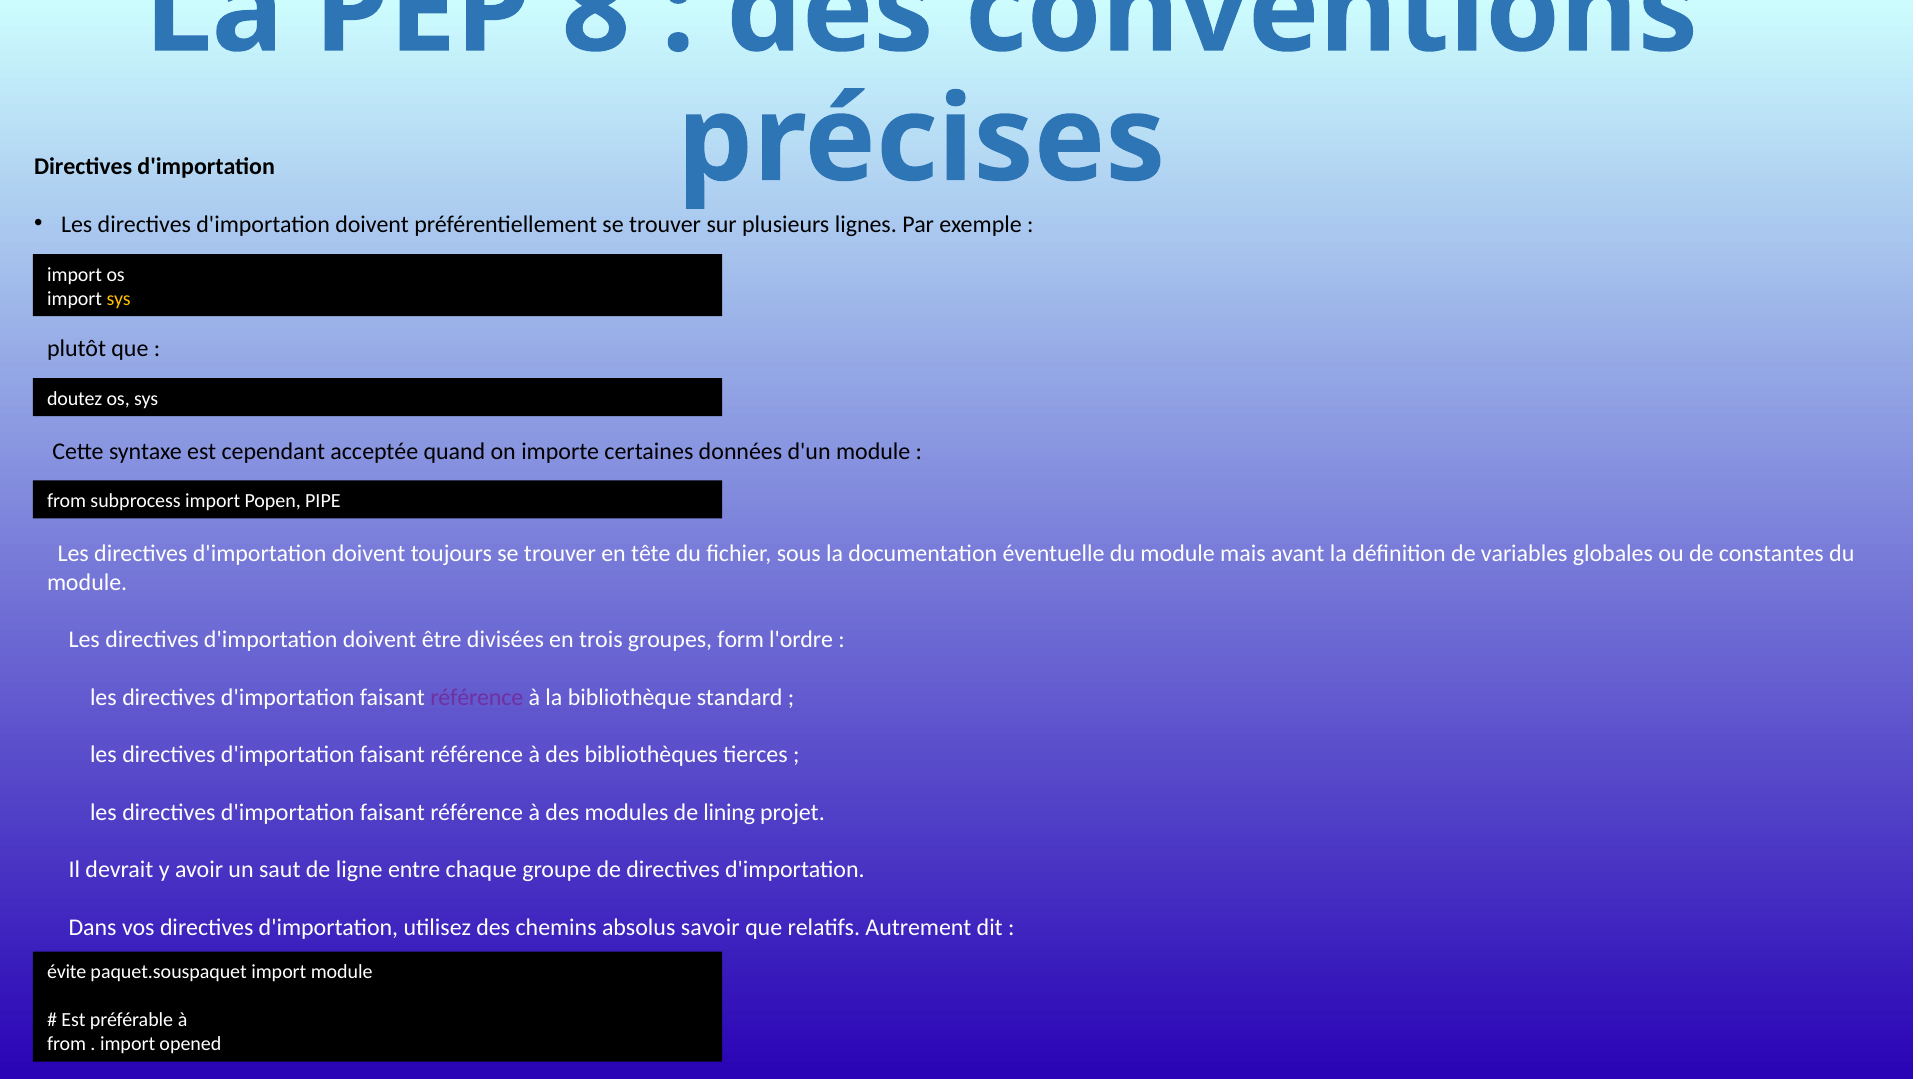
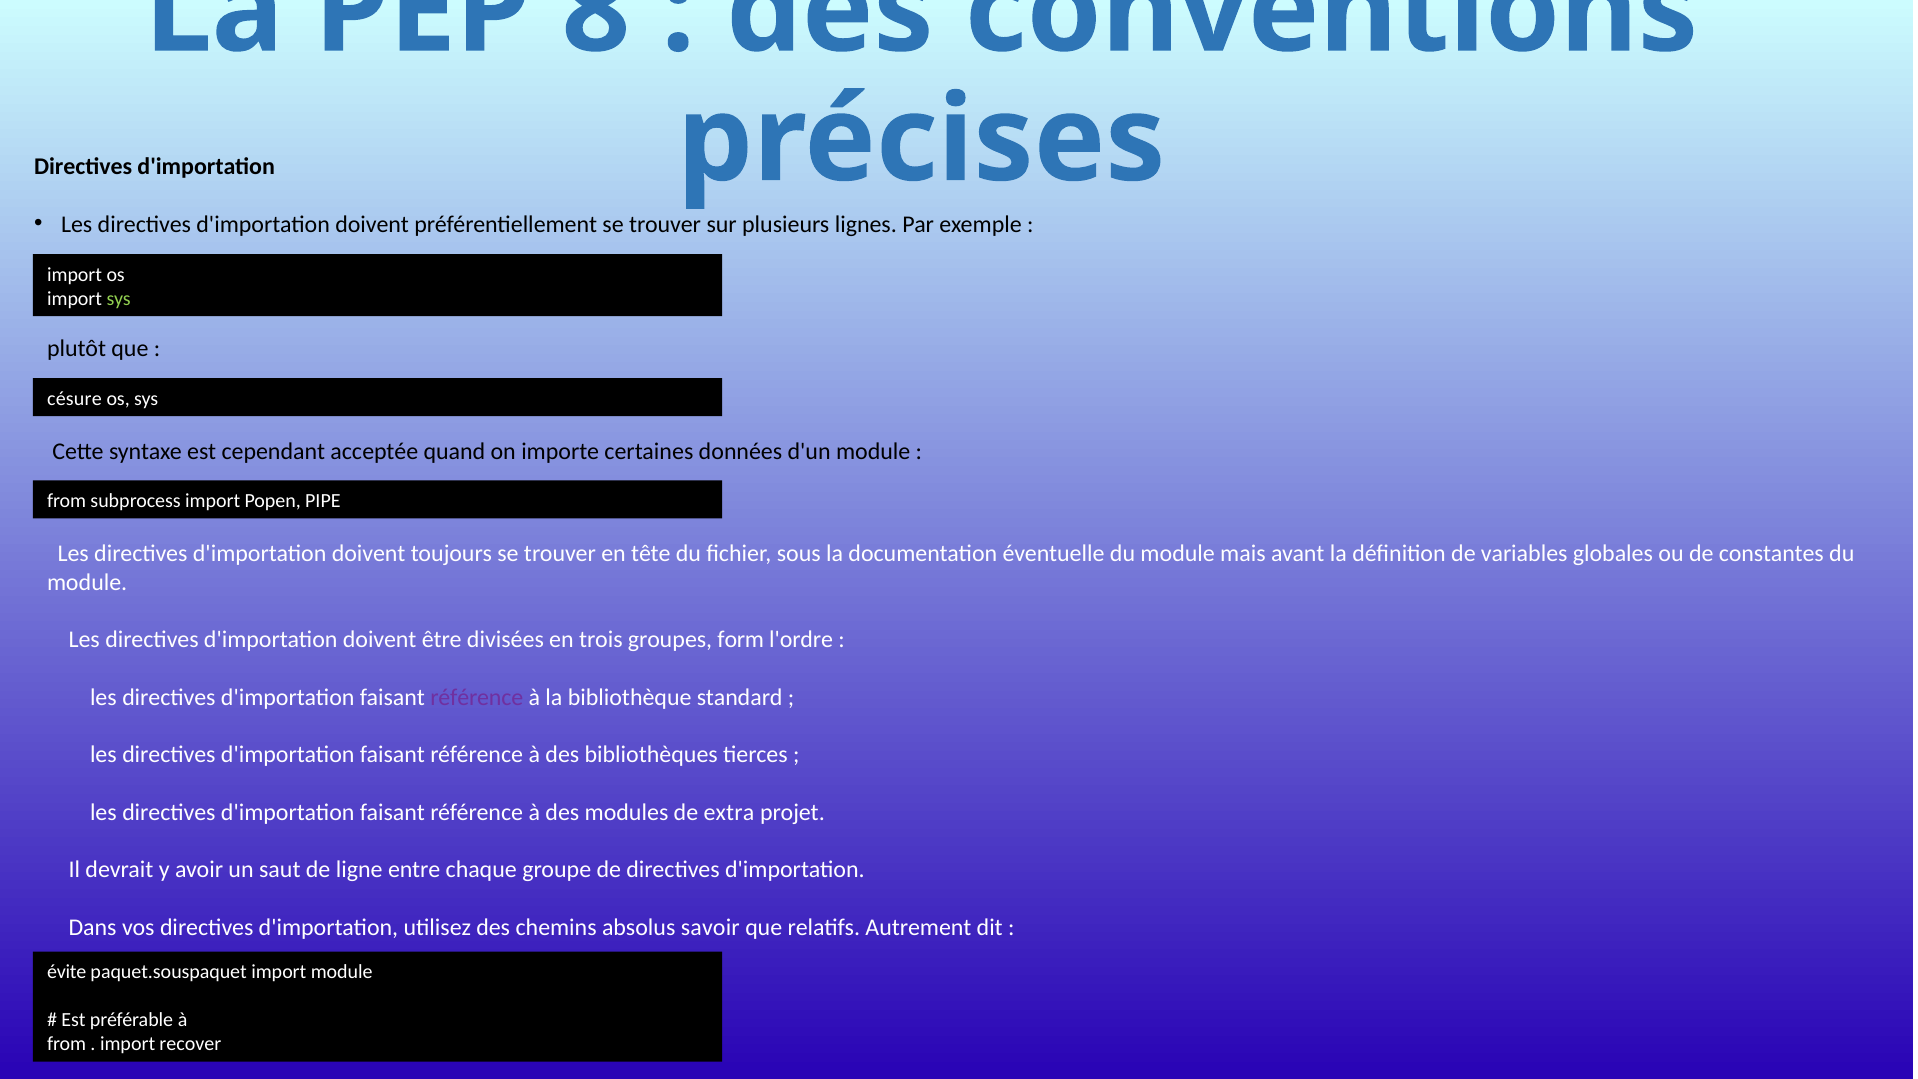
sys at (119, 298) colour: yellow -> light green
doutez: doutez -> césure
lining: lining -> extra
opened: opened -> recover
